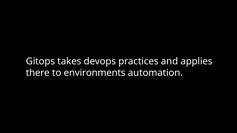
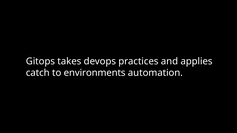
there: there -> catch
